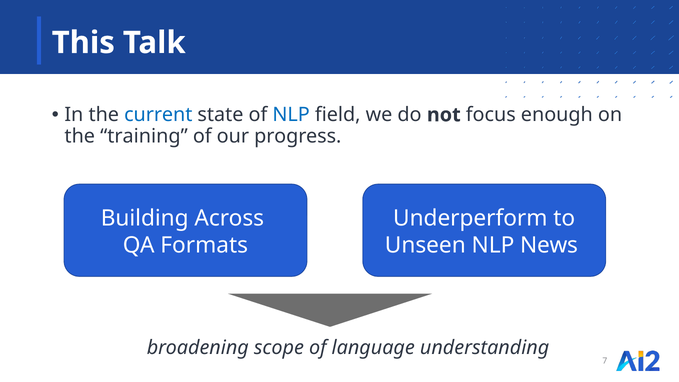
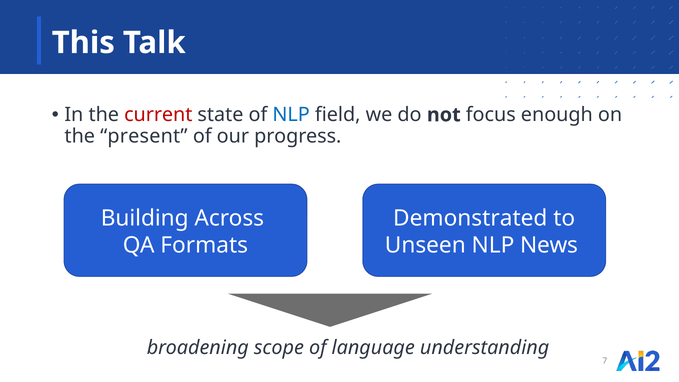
current colour: blue -> red
training: training -> present
Underperform: Underperform -> Demonstrated
